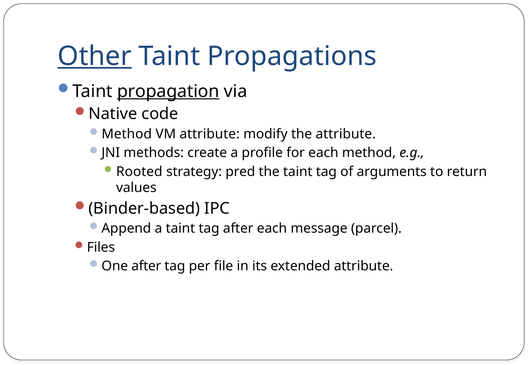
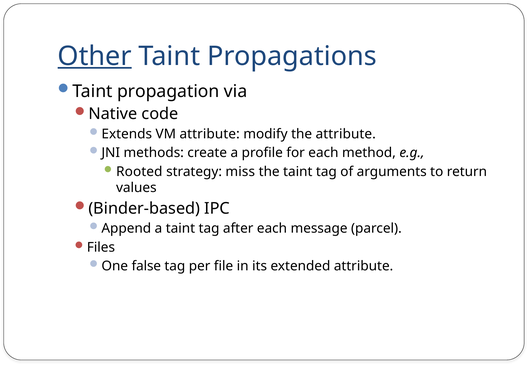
propagation underline: present -> none
Method at (127, 134): Method -> Extends
pred: pred -> miss
One after: after -> false
